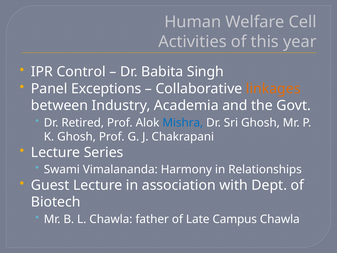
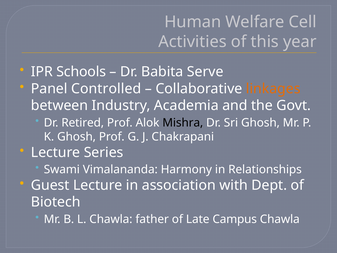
Control: Control -> Schools
Singh: Singh -> Serve
Exceptions: Exceptions -> Controlled
Mishra colour: blue -> black
